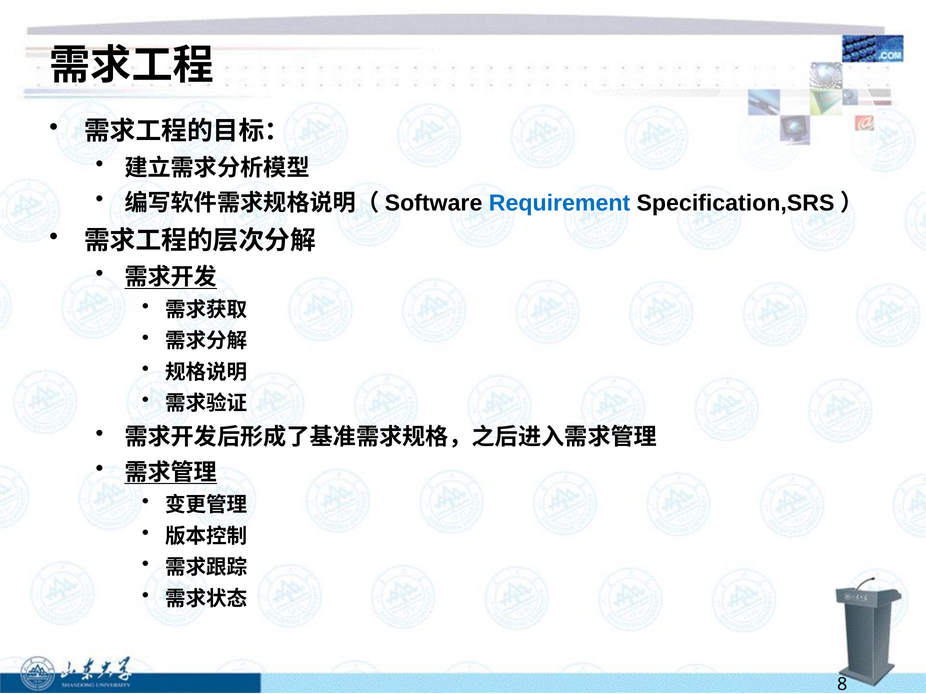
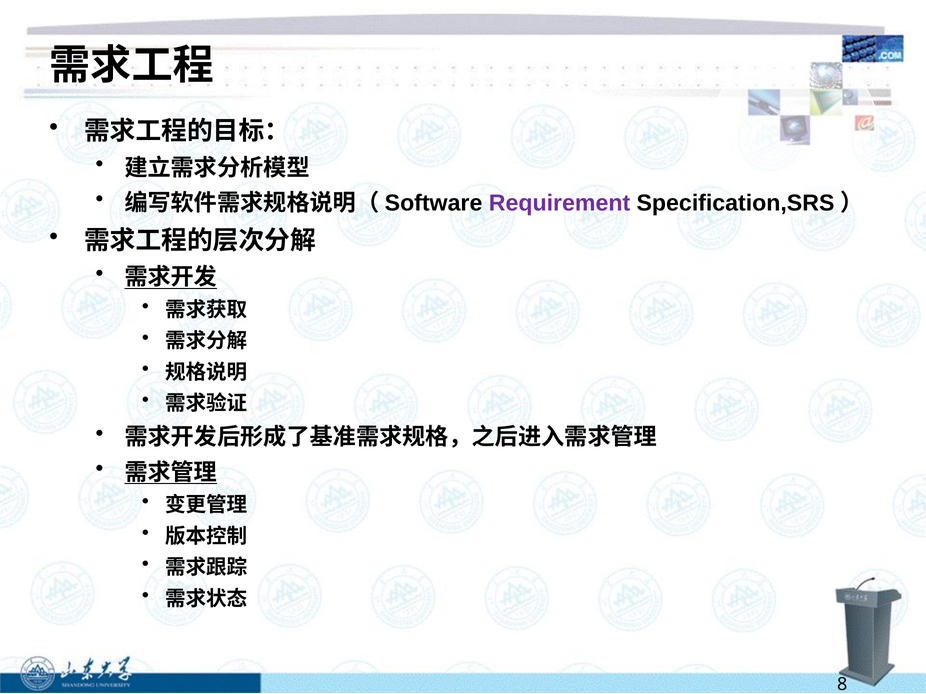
Requirement colour: blue -> purple
